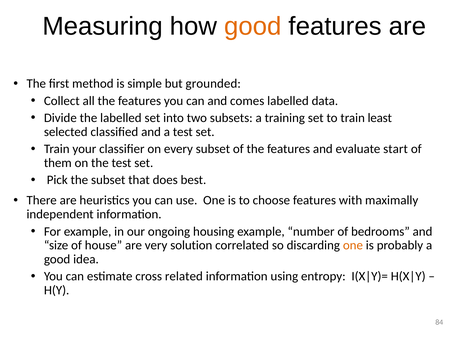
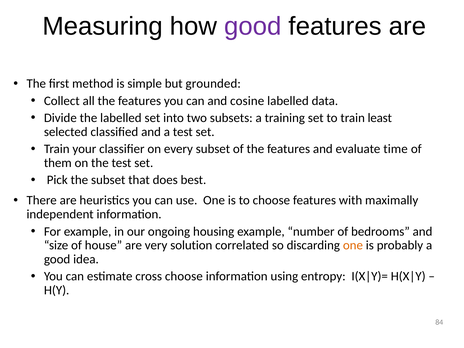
good at (253, 26) colour: orange -> purple
comes: comes -> cosine
start: start -> time
cross related: related -> choose
